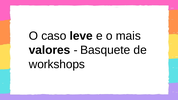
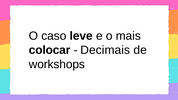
valores: valores -> colocar
Basquete: Basquete -> Decimais
